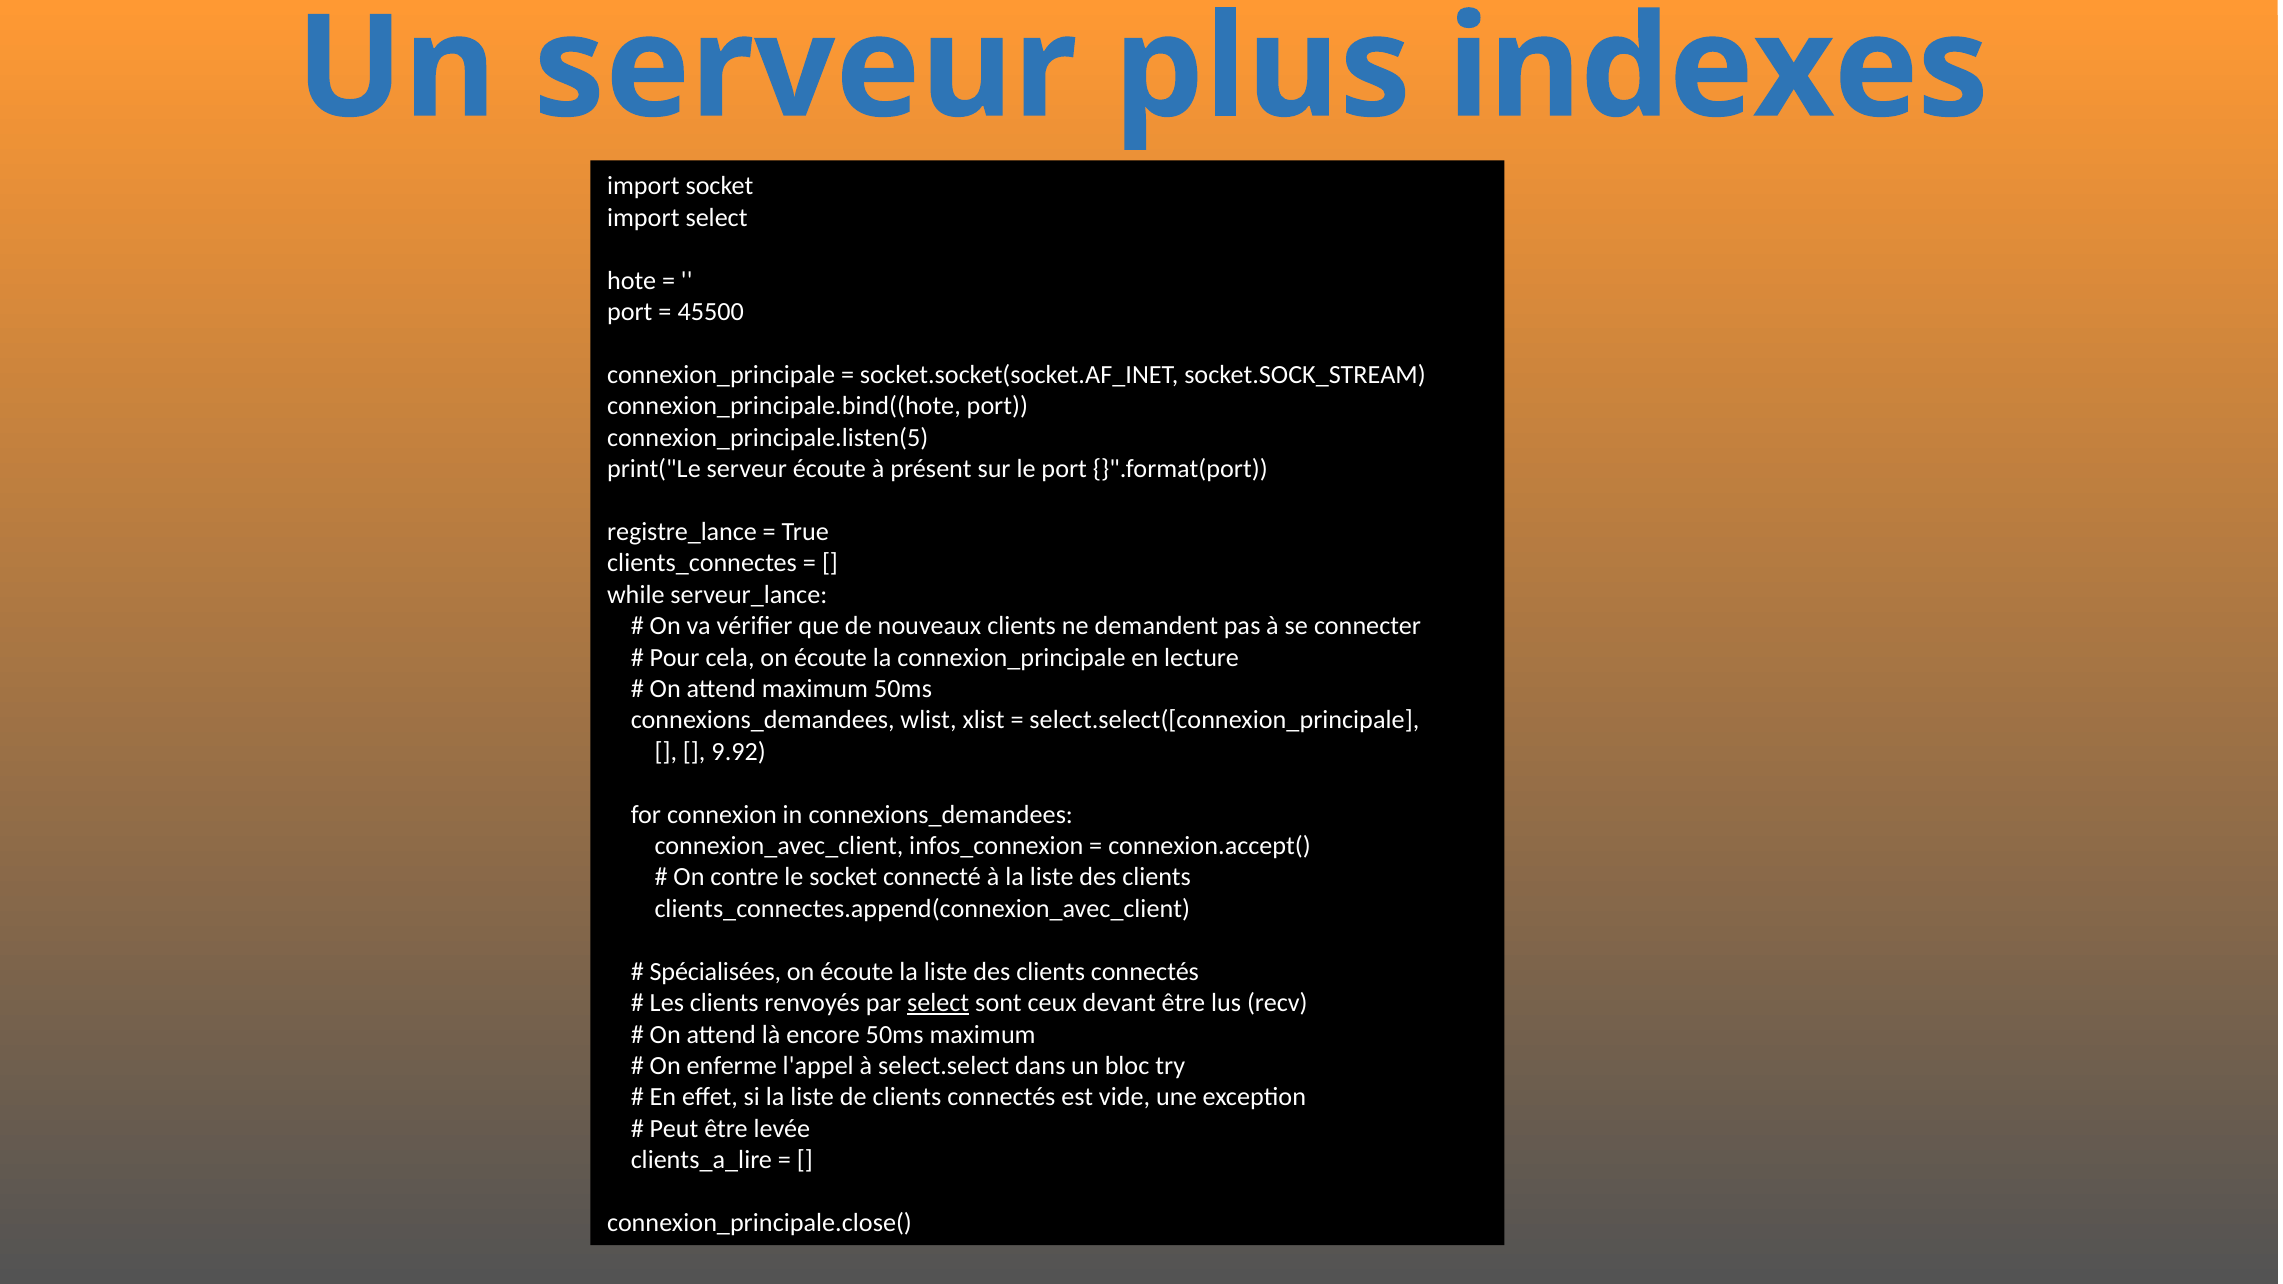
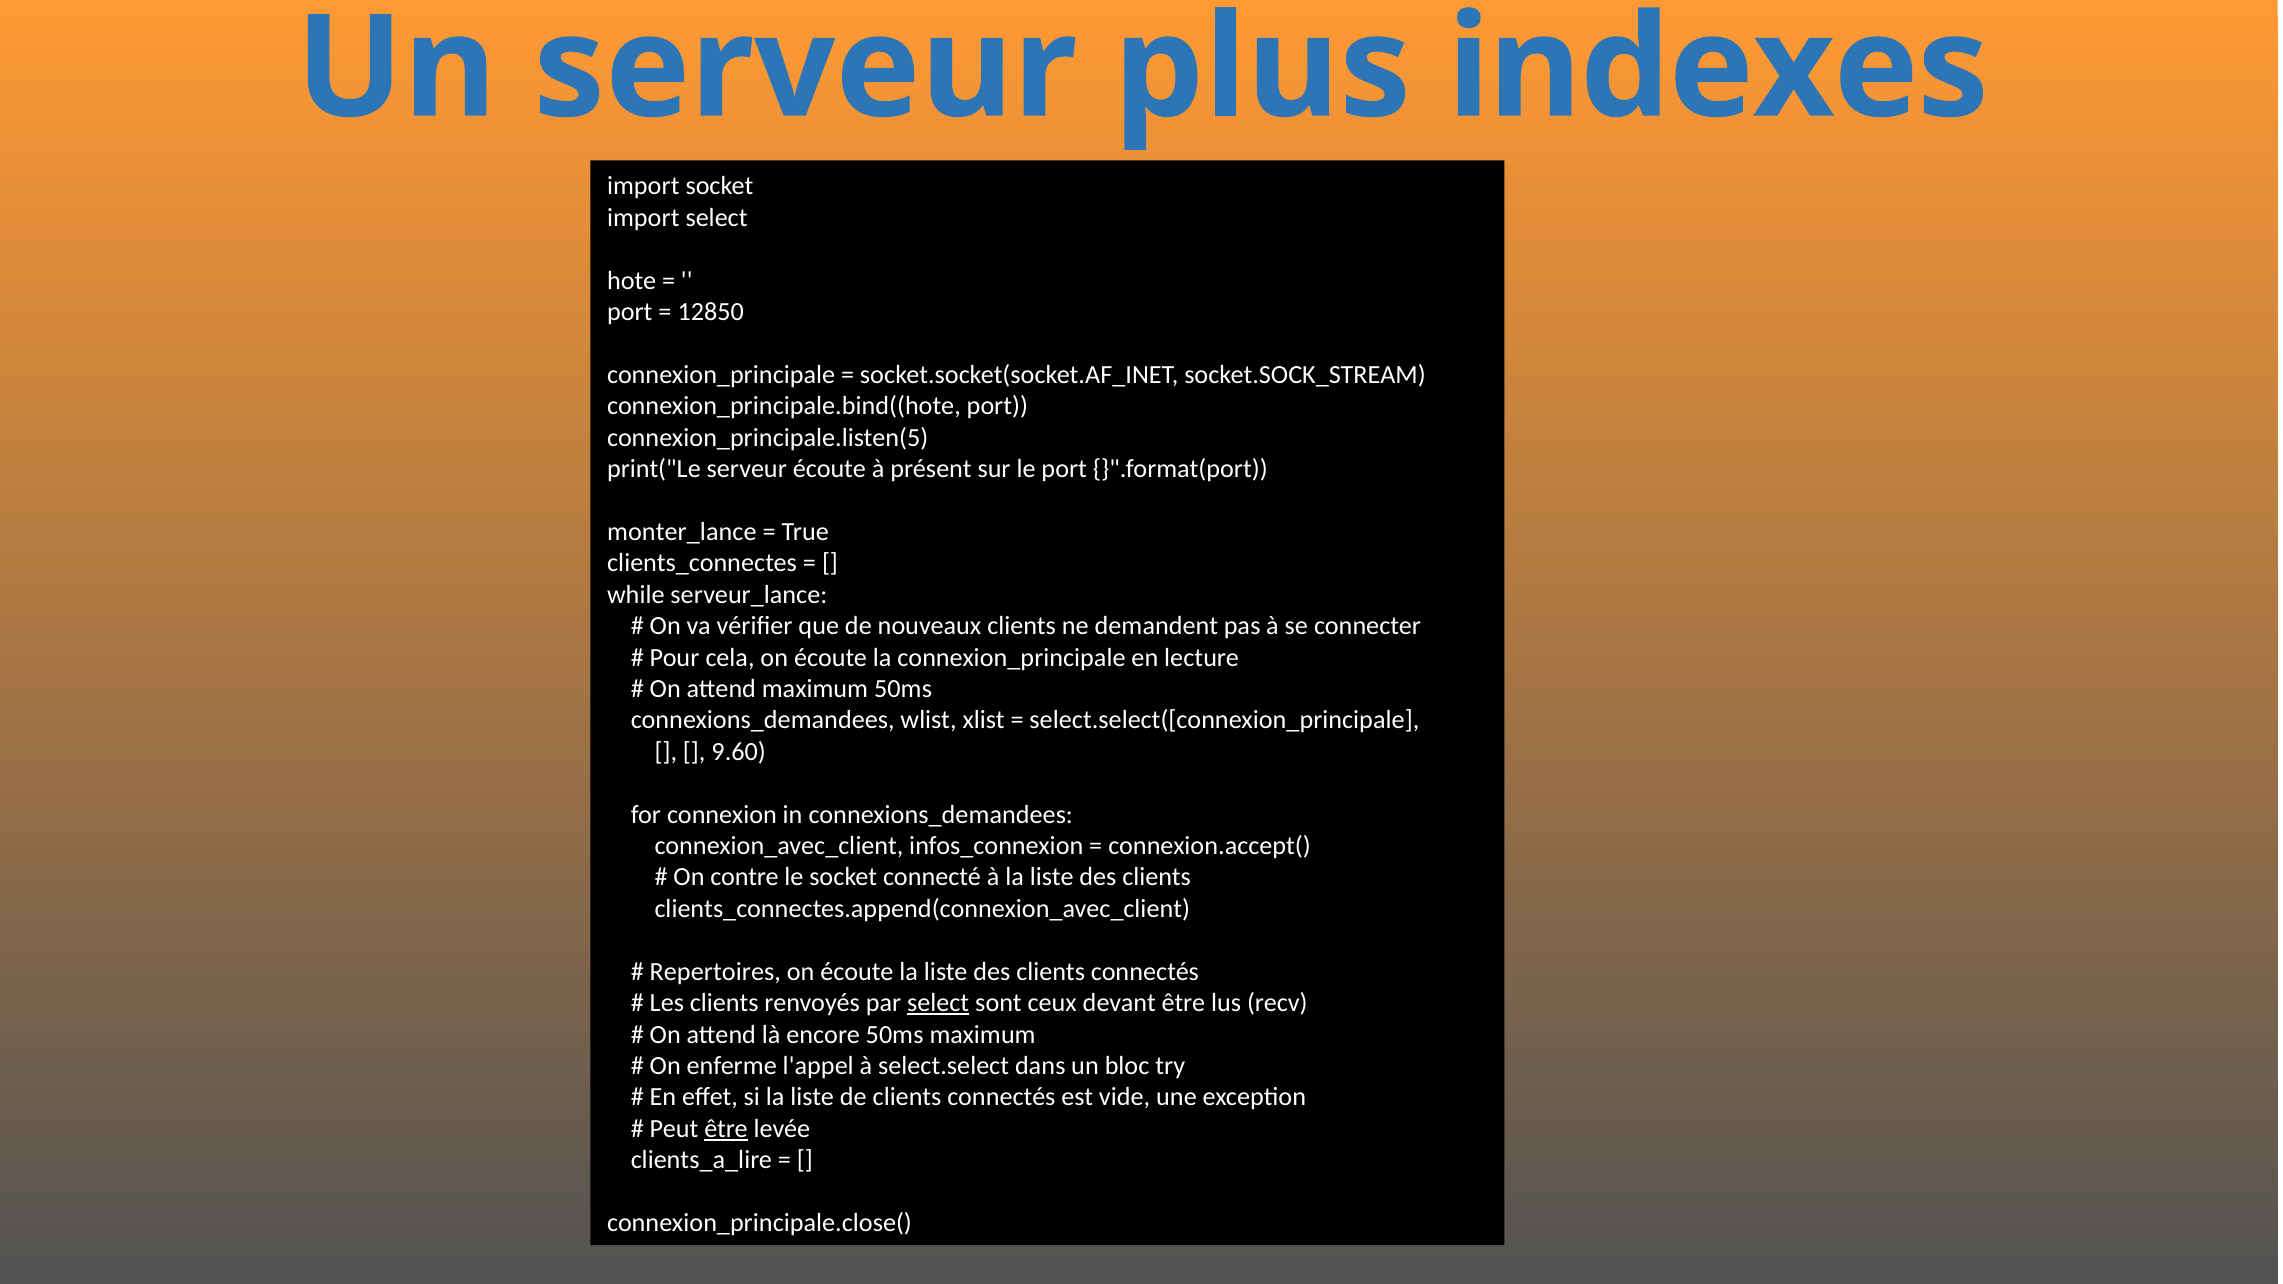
45500: 45500 -> 12850
registre_lance: registre_lance -> monter_lance
9.92: 9.92 -> 9.60
Spécialisées: Spécialisées -> Repertoires
être at (726, 1129) underline: none -> present
